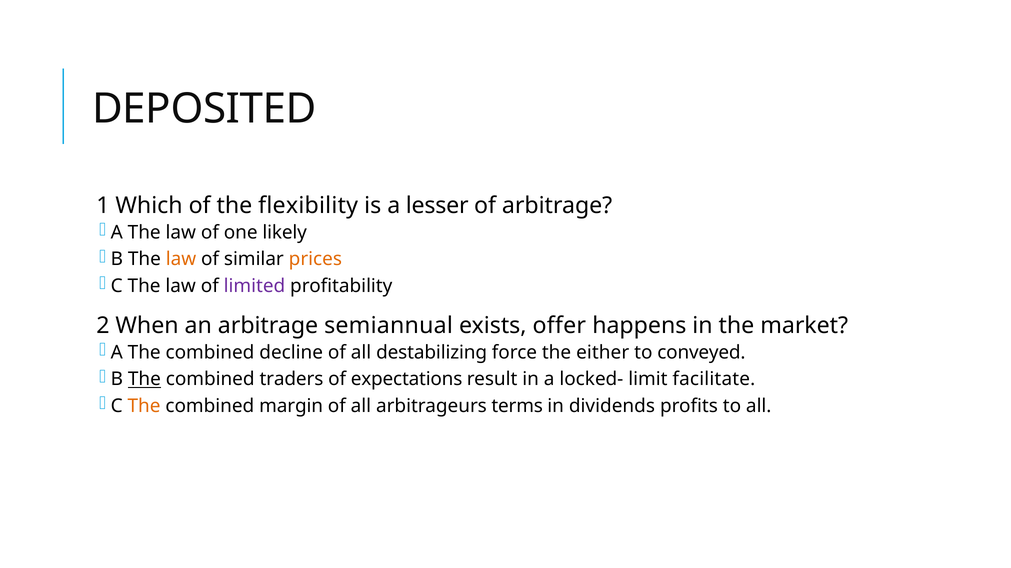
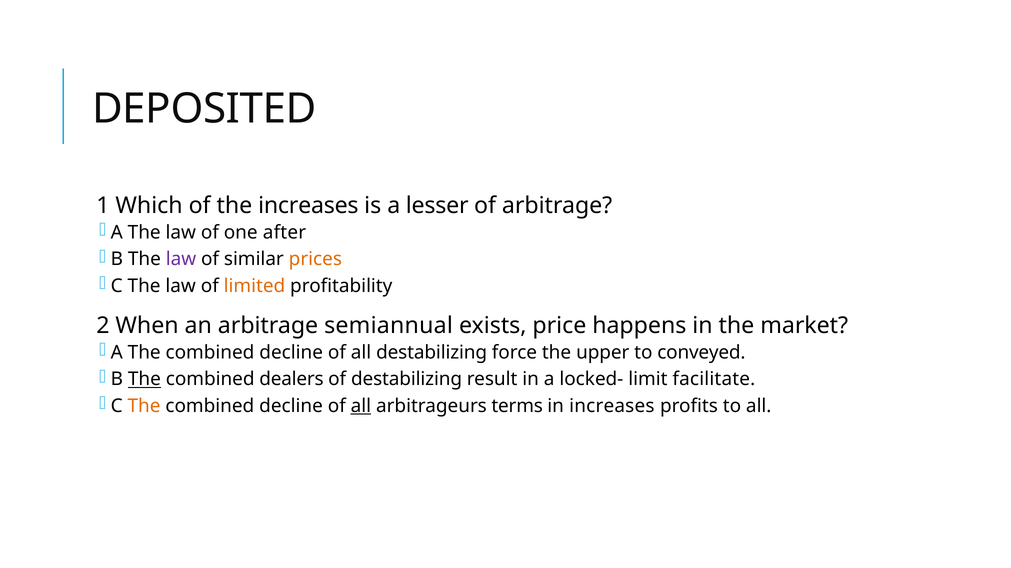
the flexibility: flexibility -> increases
likely: likely -> after
law at (181, 260) colour: orange -> purple
limited colour: purple -> orange
offer: offer -> price
either: either -> upper
traders: traders -> dealers
of expectations: expectations -> destabilizing
margin at (291, 406): margin -> decline
all at (361, 406) underline: none -> present
in dividends: dividends -> increases
